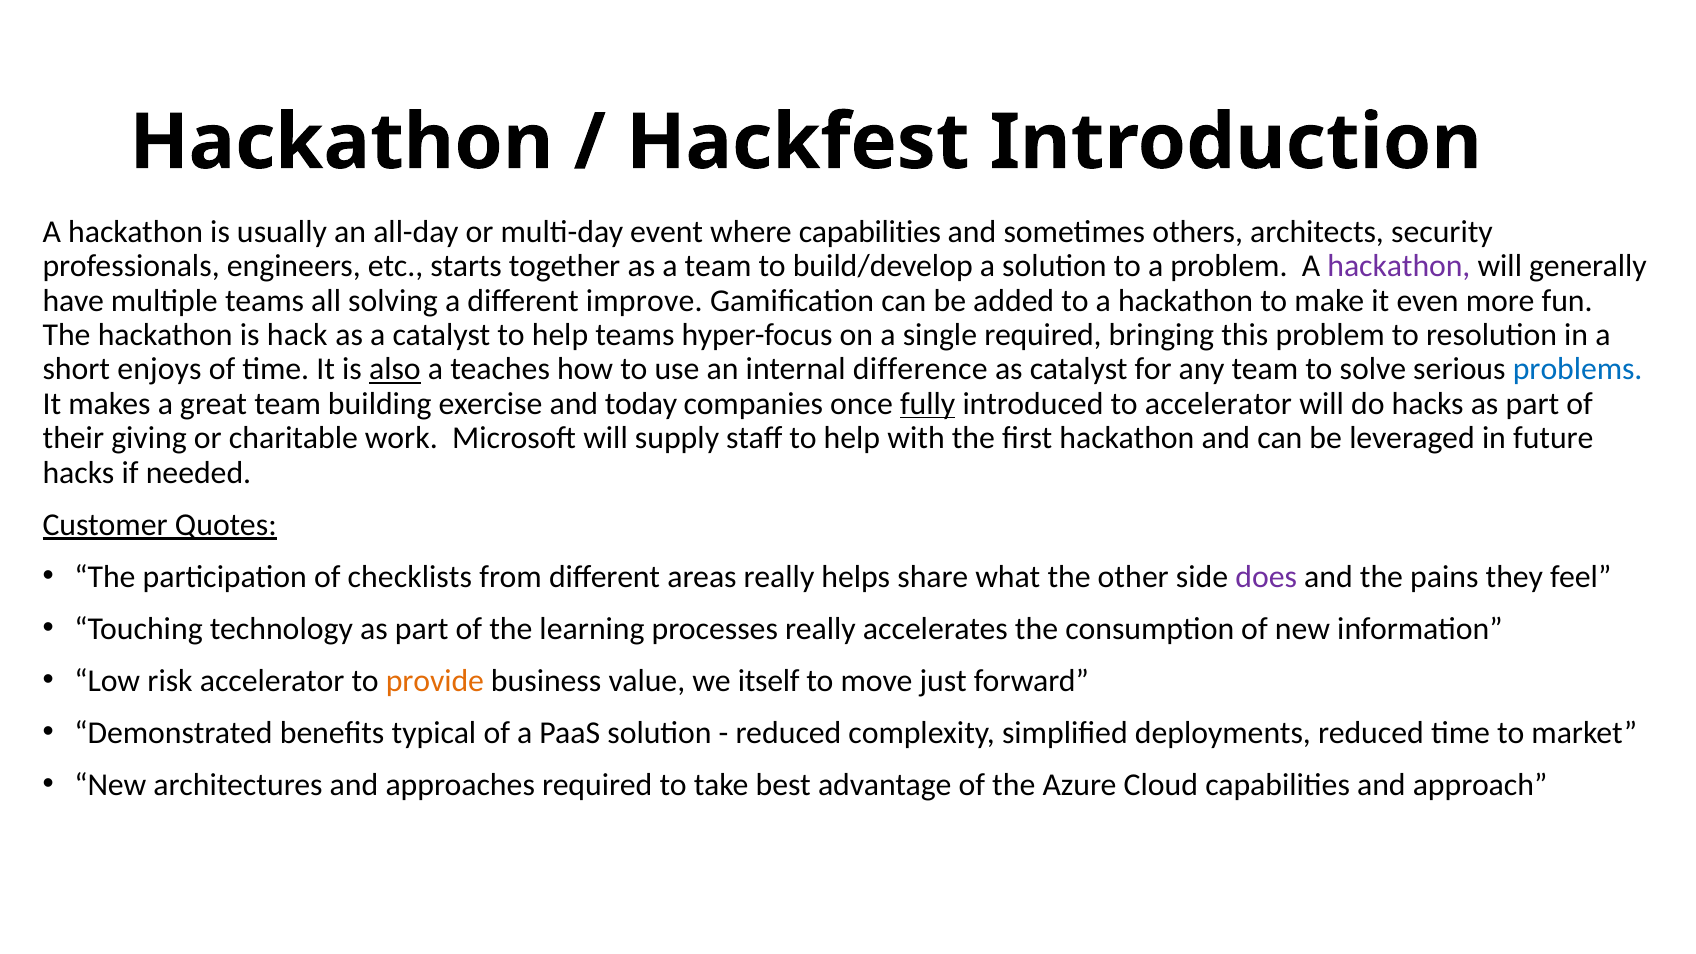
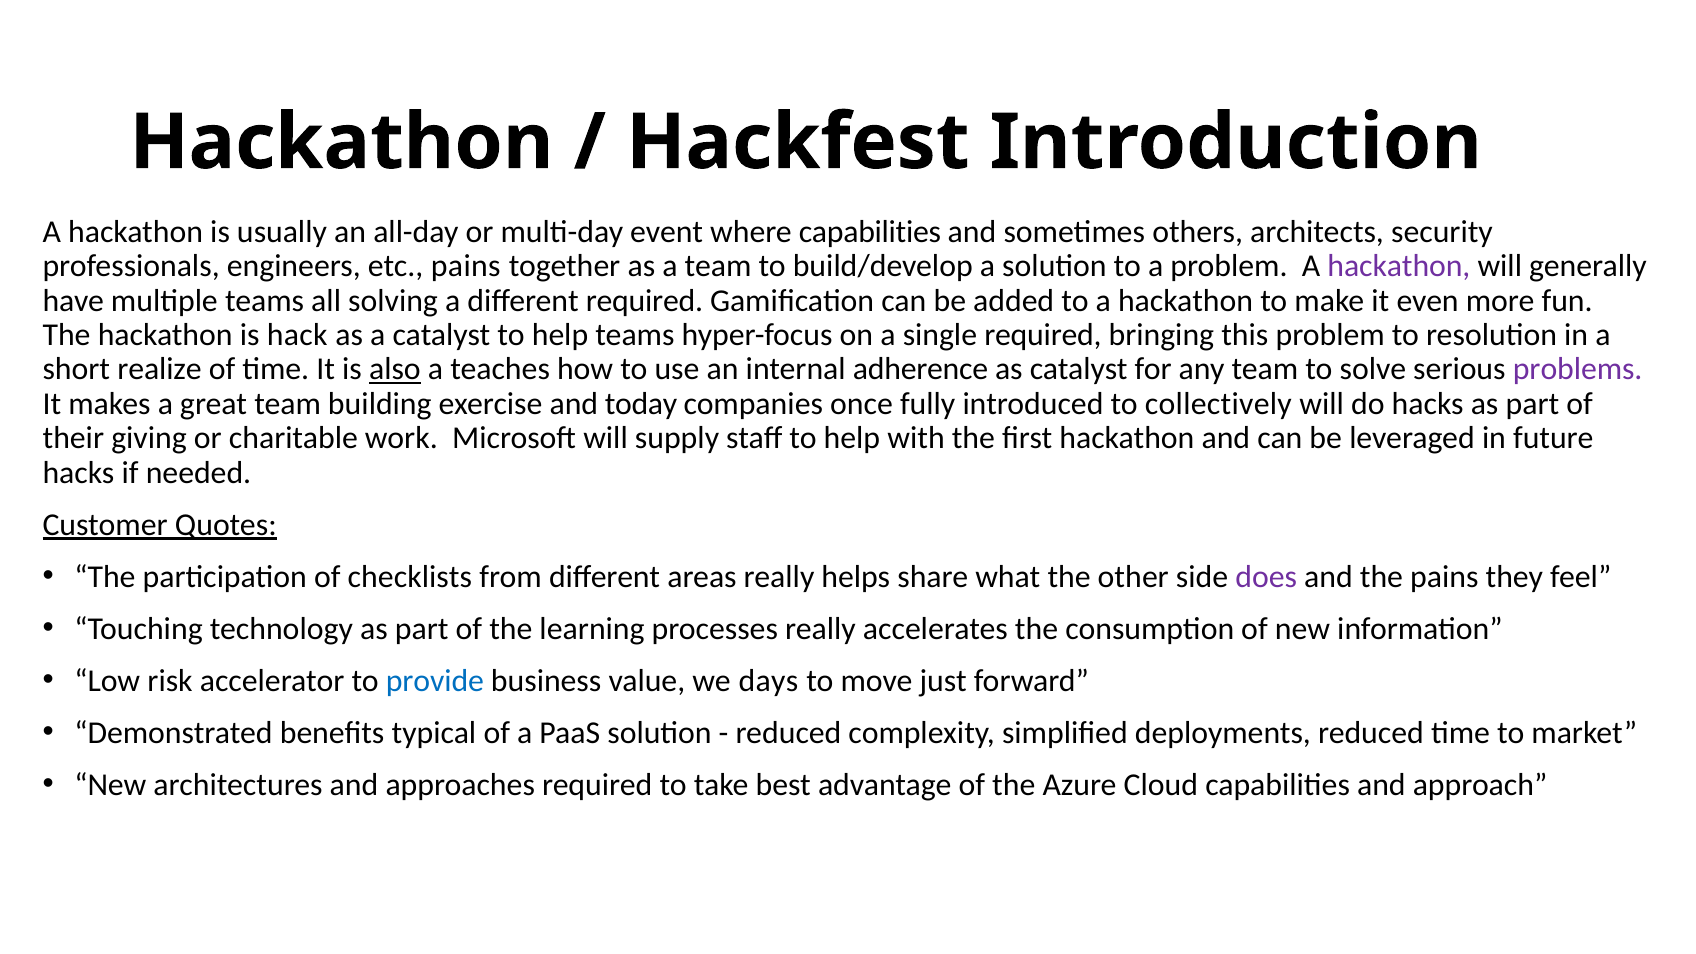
etc starts: starts -> pains
different improve: improve -> required
enjoys: enjoys -> realize
difference: difference -> adherence
problems colour: blue -> purple
fully underline: present -> none
to accelerator: accelerator -> collectively
provide colour: orange -> blue
itself: itself -> days
